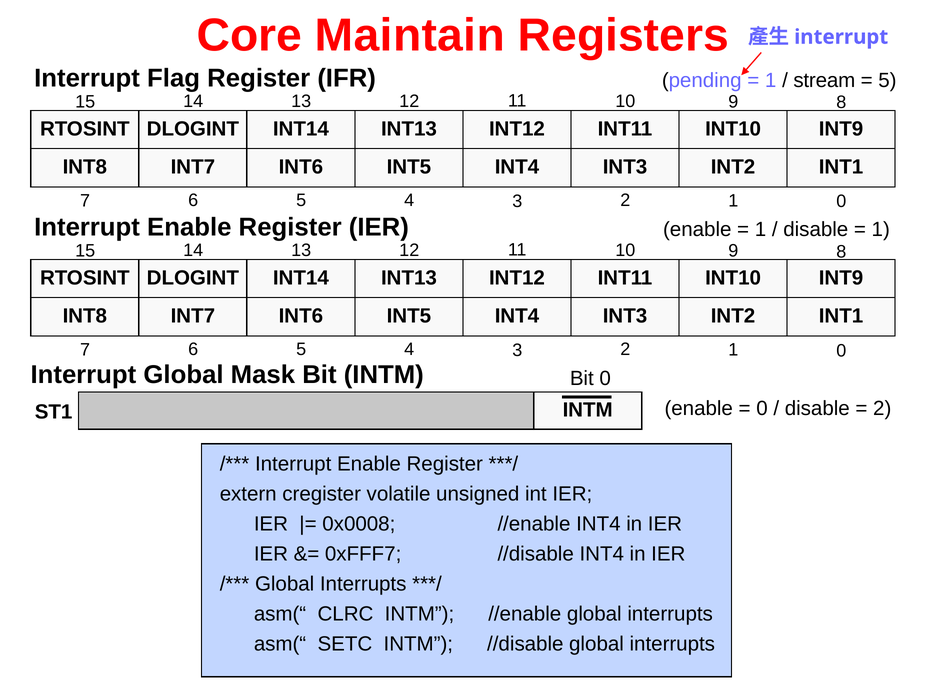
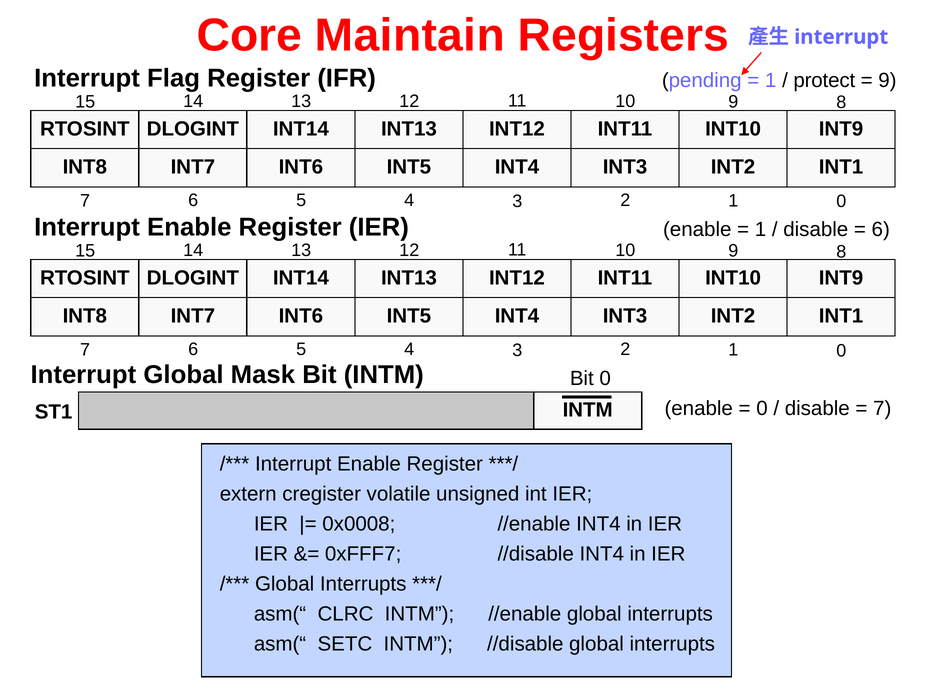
stream: stream -> protect
5 at (887, 80): 5 -> 9
1 at (881, 230): 1 -> 6
2 at (882, 409): 2 -> 7
